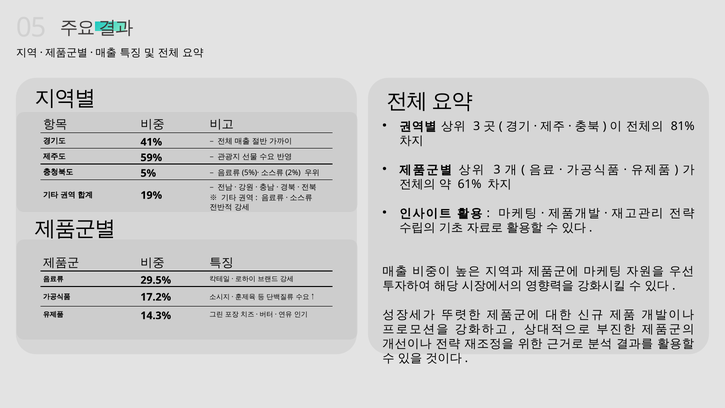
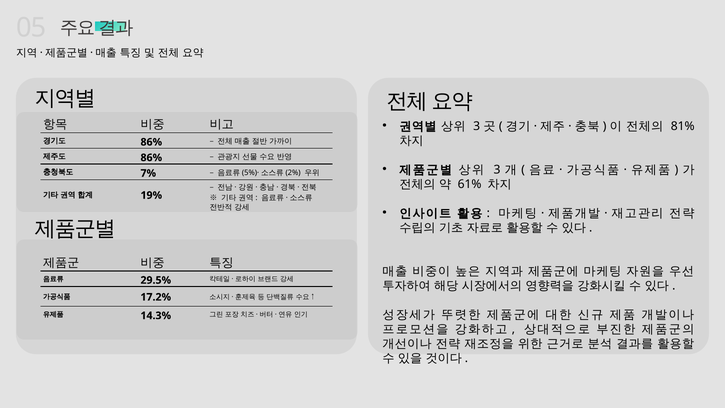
41% at (151, 142): 41% -> 86%
59% at (151, 158): 59% -> 86%
5%: 5% -> 7%
